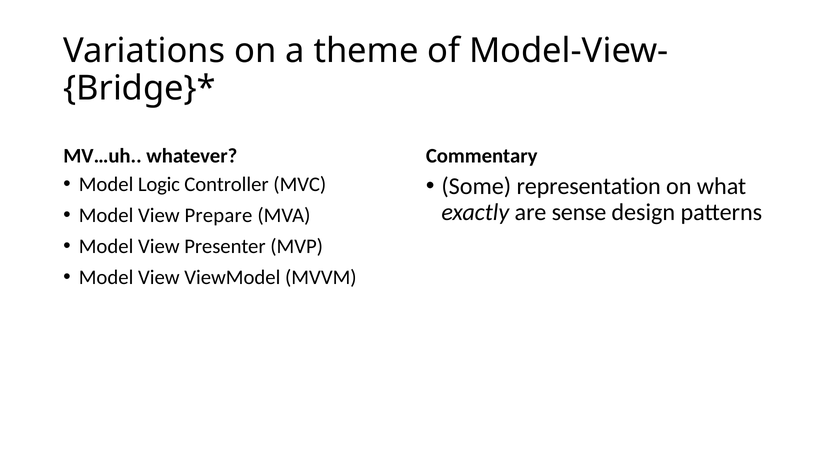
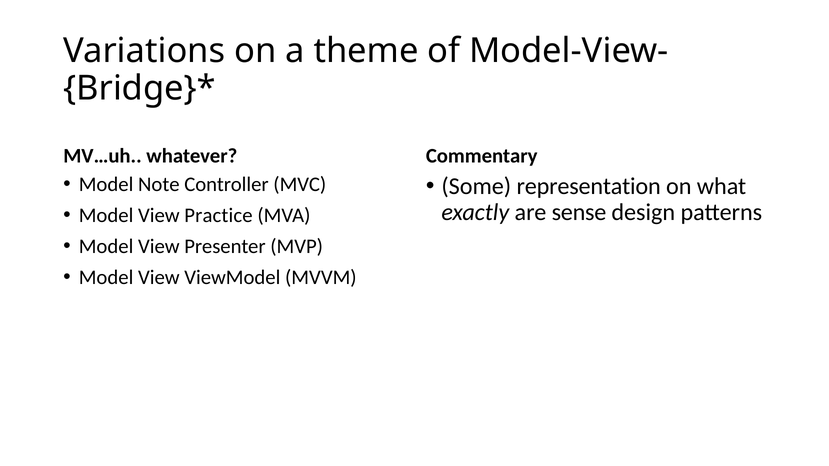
Logic: Logic -> Note
Prepare: Prepare -> Practice
